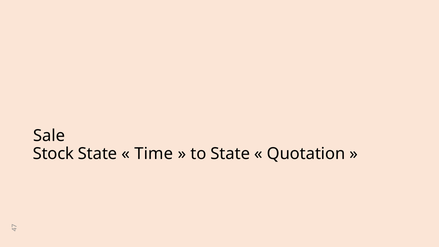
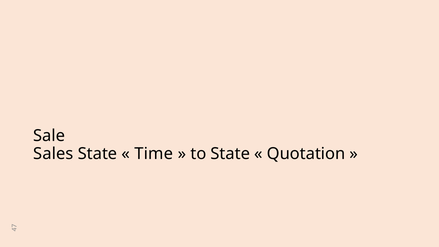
Stock: Stock -> Sales
